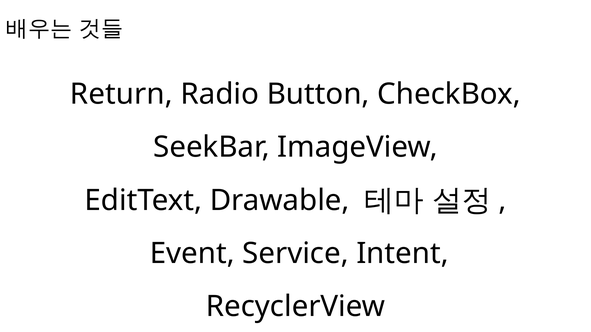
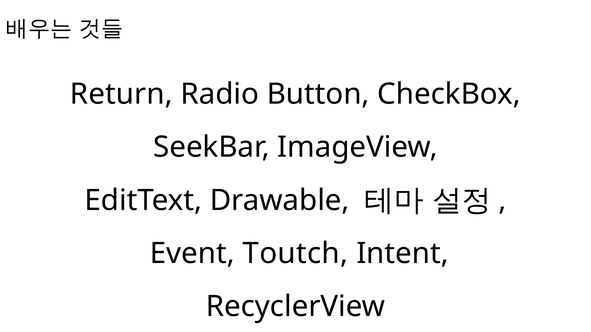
Service: Service -> Toutch
